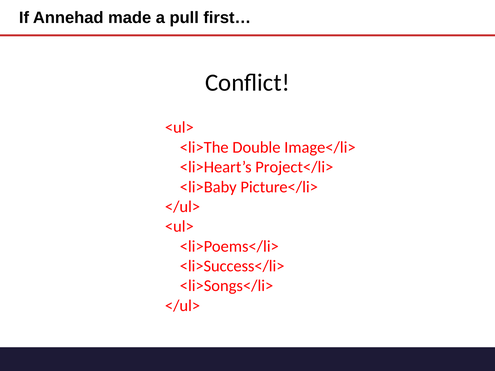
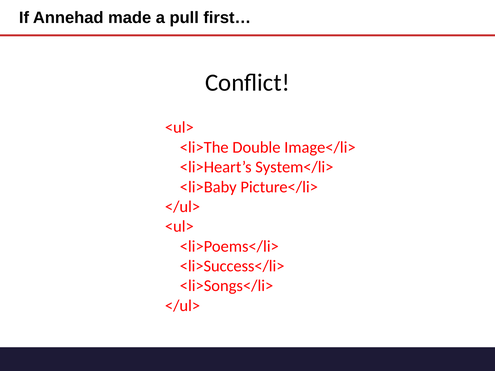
Project</li>: Project</li> -> System</li>
